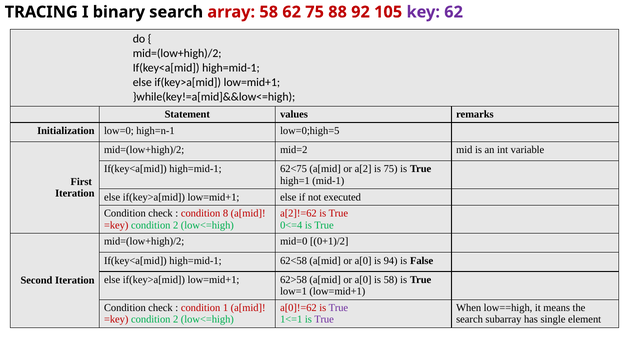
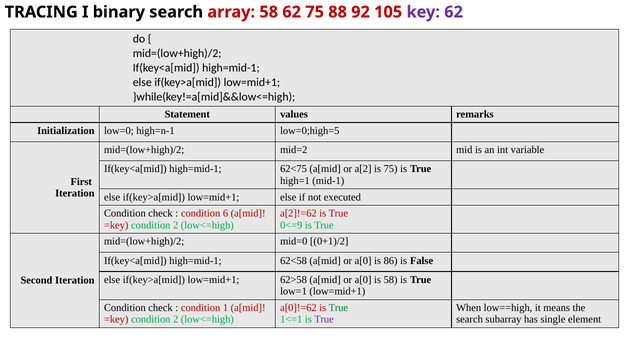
8: 8 -> 6
0<=4: 0<=4 -> 0<=9
94: 94 -> 86
True at (338, 308) colour: purple -> green
